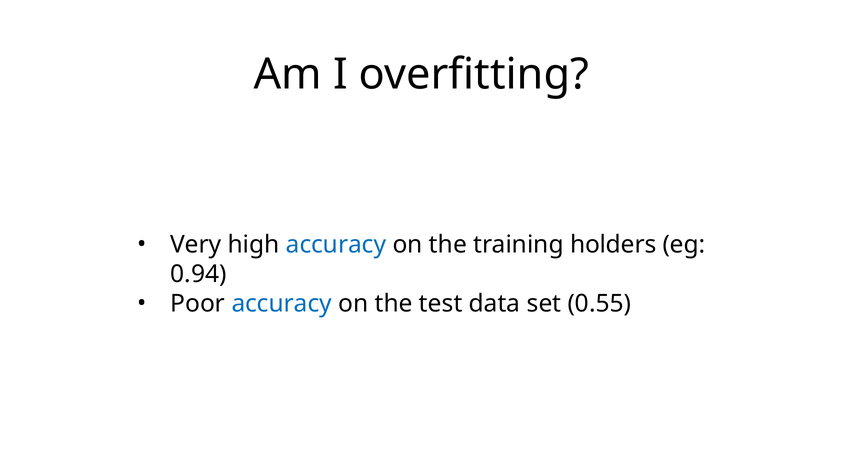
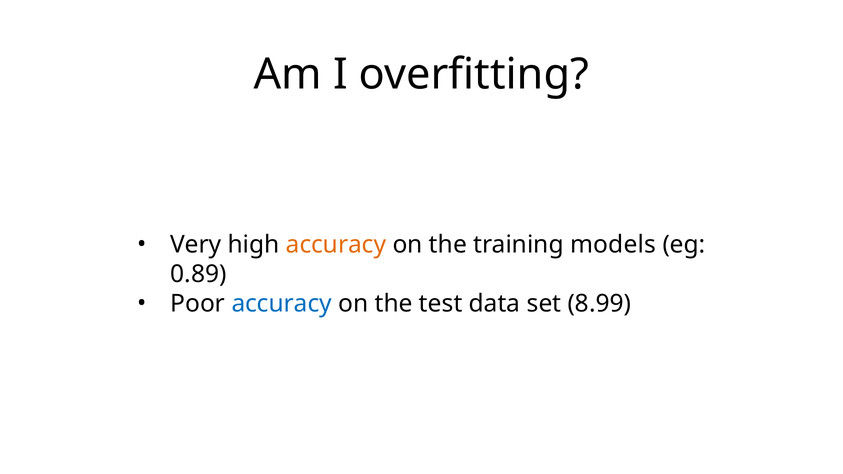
accuracy at (336, 245) colour: blue -> orange
holders: holders -> models
0.94: 0.94 -> 0.89
0.55: 0.55 -> 8.99
